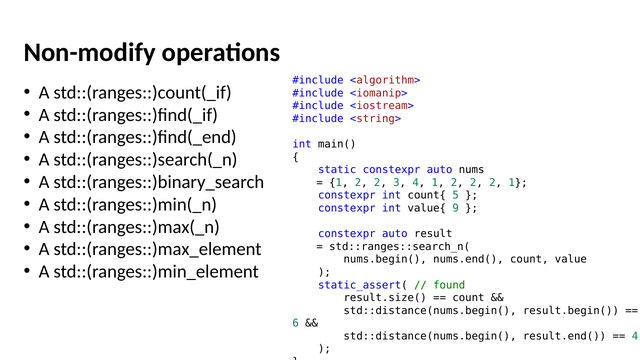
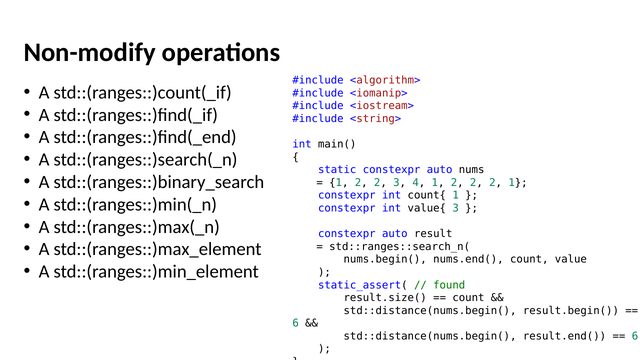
count{ 5: 5 -> 1
value{ 9: 9 -> 3
4 at (635, 336): 4 -> 6
